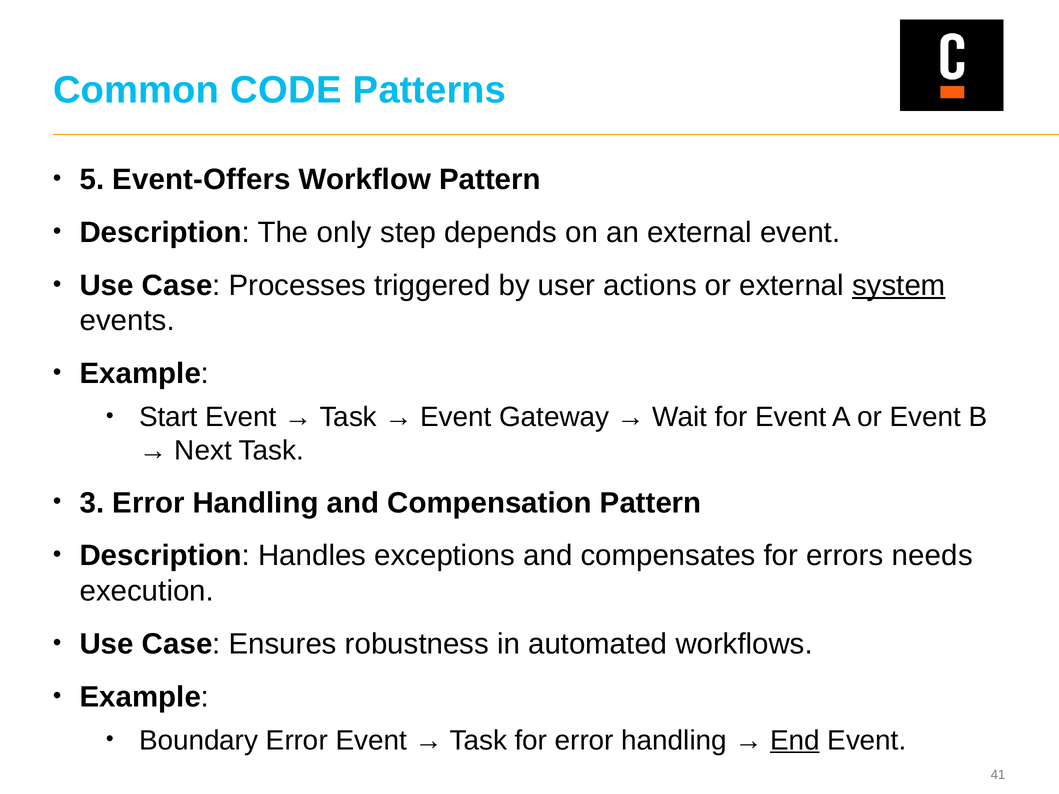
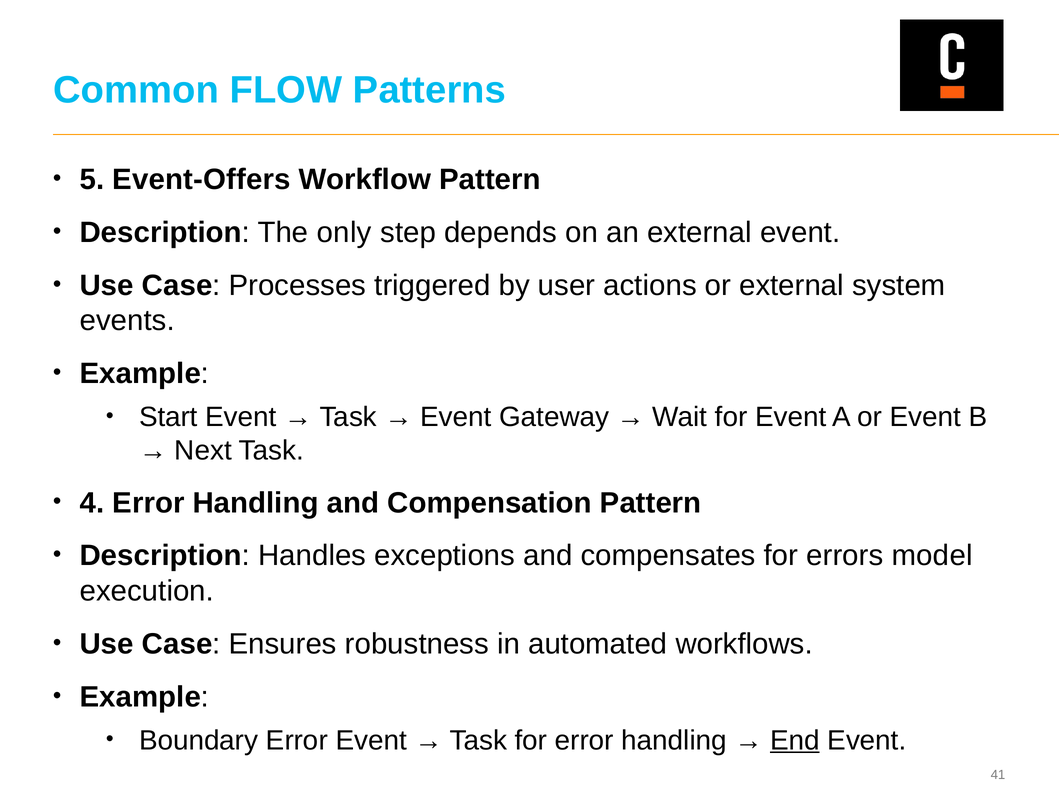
CODE: CODE -> FLOW
system underline: present -> none
3: 3 -> 4
needs: needs -> model
